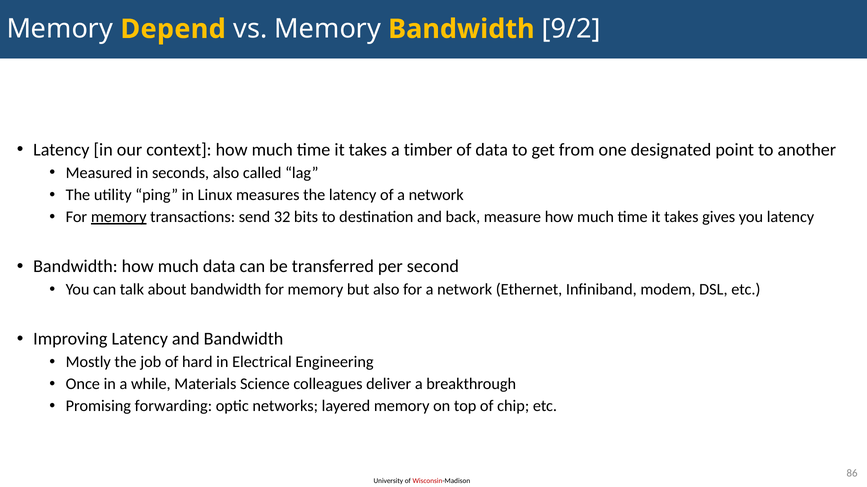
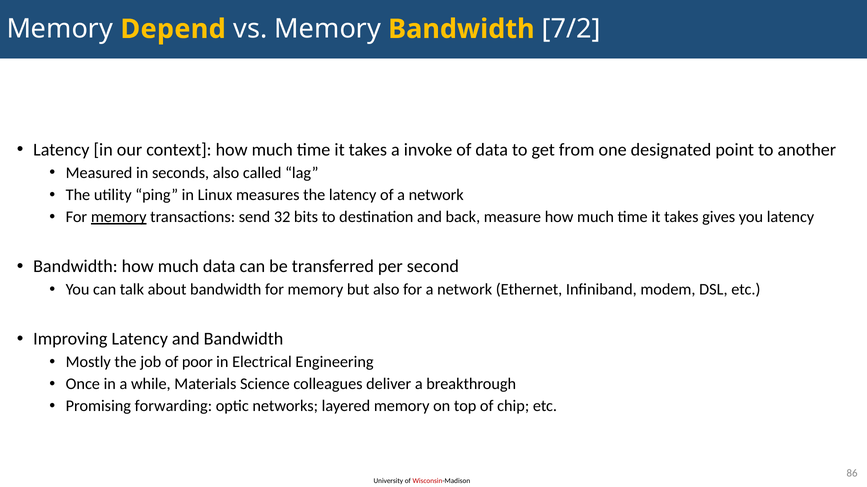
9/2: 9/2 -> 7/2
timber: timber -> invoke
hard: hard -> poor
